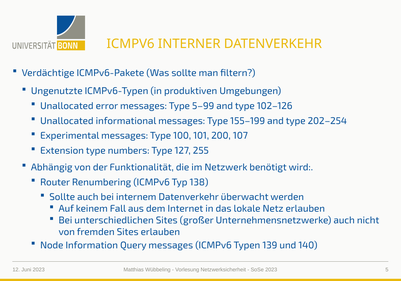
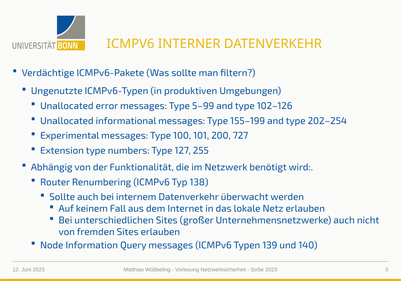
107: 107 -> 727
